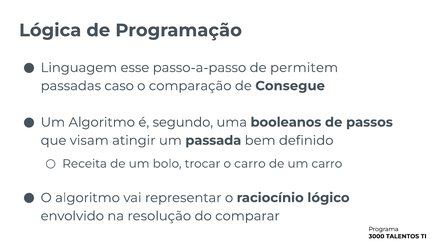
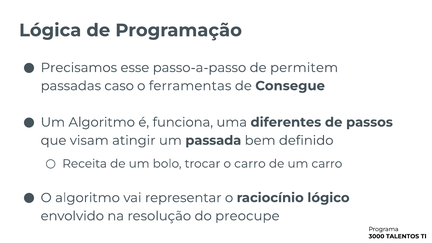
Linguagem: Linguagem -> Precisamos
comparação: comparação -> ferramentas
segundo: segundo -> funciona
booleanos: booleanos -> diferentes
comparar: comparar -> preocupe
